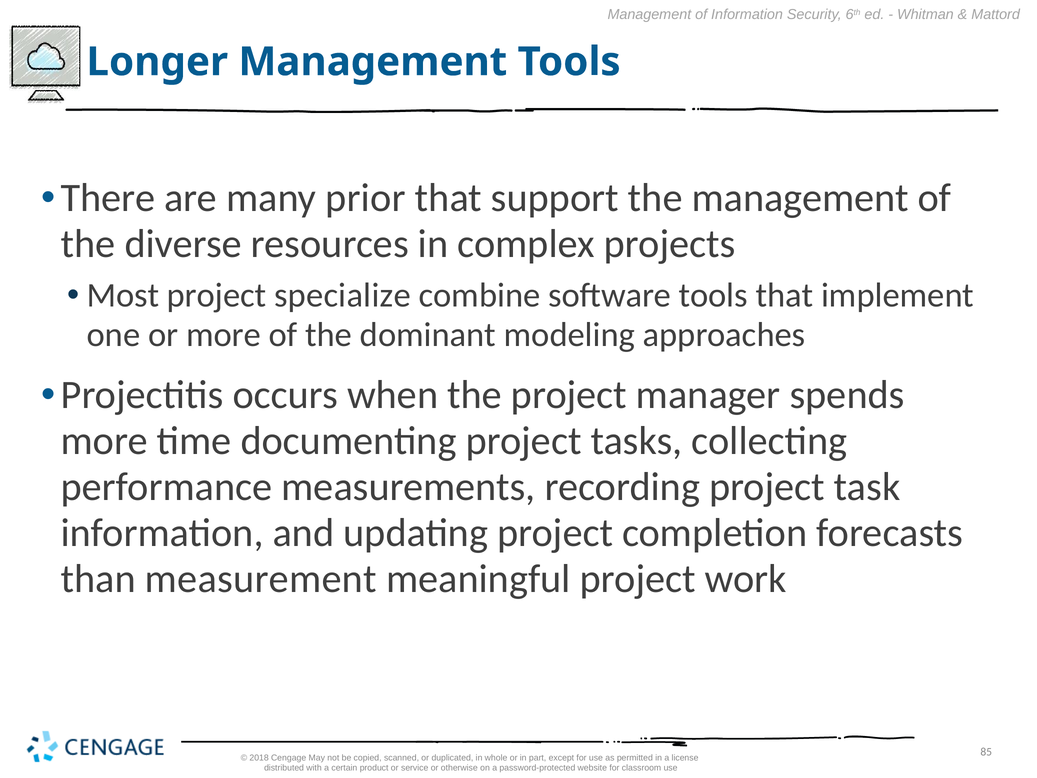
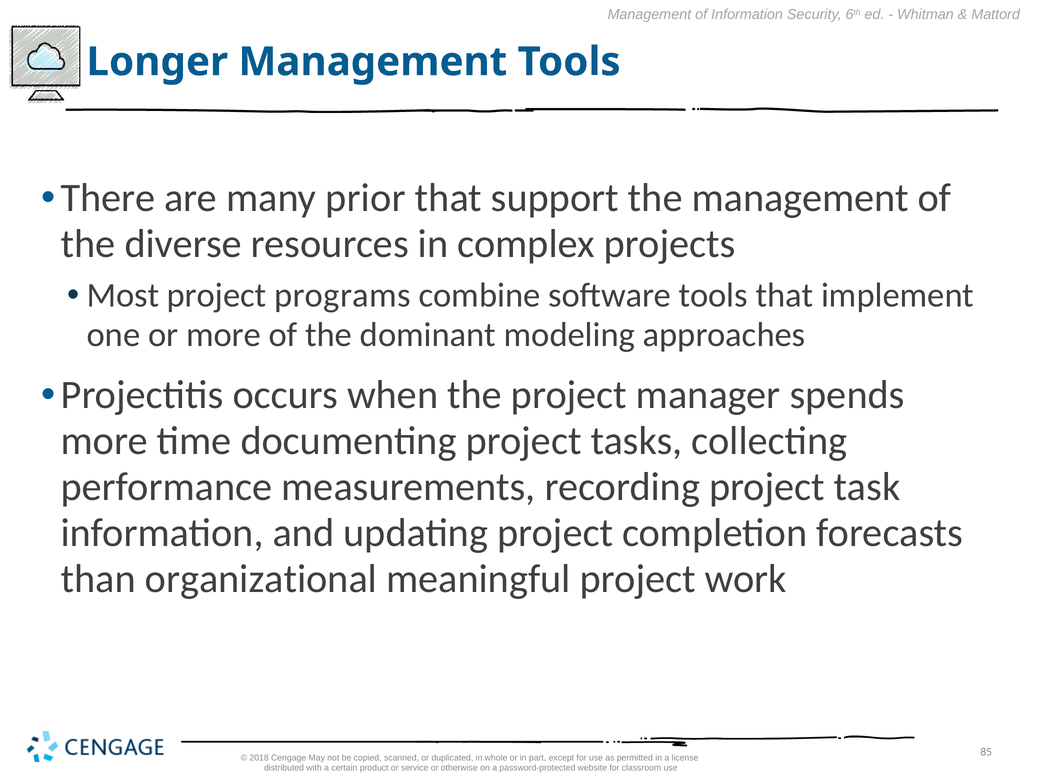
specialize: specialize -> programs
measurement: measurement -> organizational
